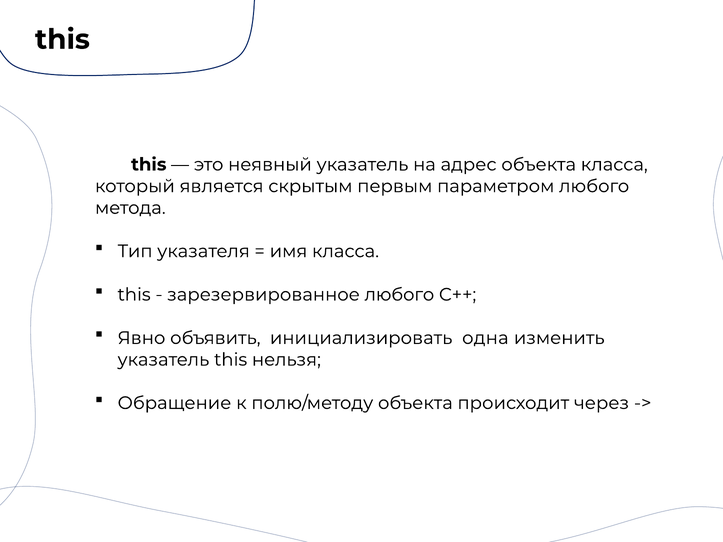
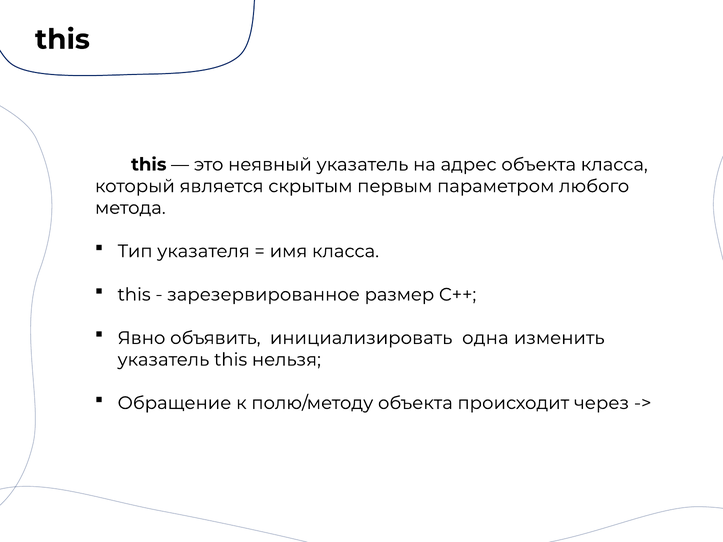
зарезервированное любого: любого -> размер
